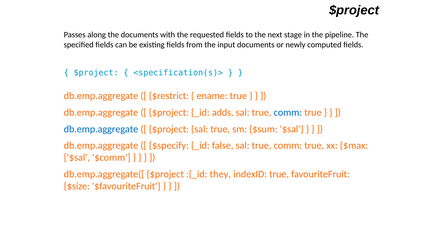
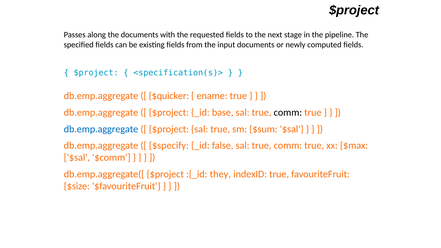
$restrict: $restrict -> $quicker
adds: adds -> base
comm at (288, 113) colour: blue -> black
